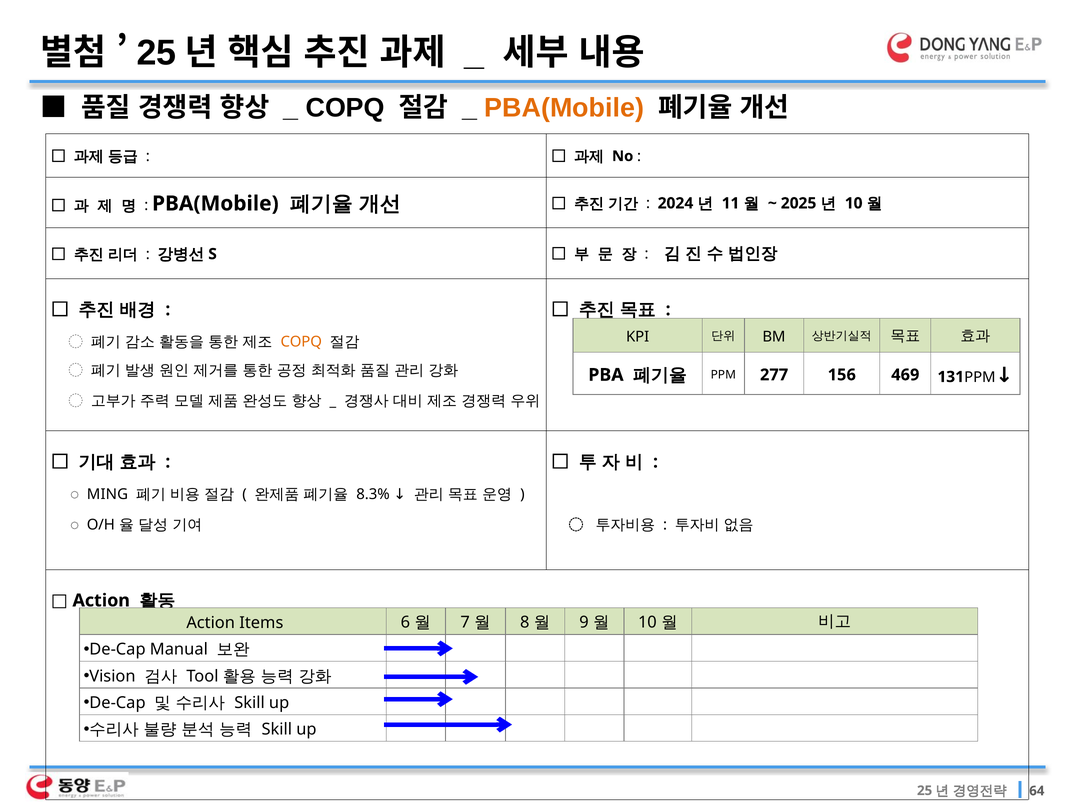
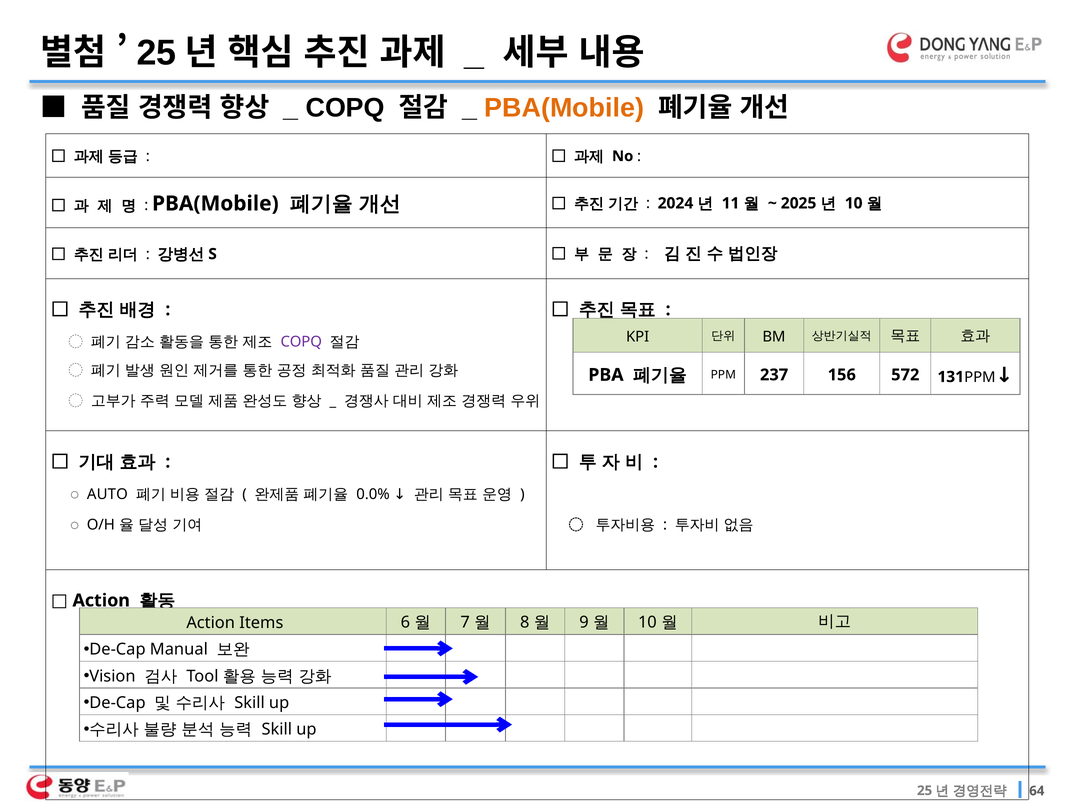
COPQ at (301, 342) colour: orange -> purple
277: 277 -> 237
469: 469 -> 572
MING: MING -> AUTO
8.3%: 8.3% -> 0.0%
